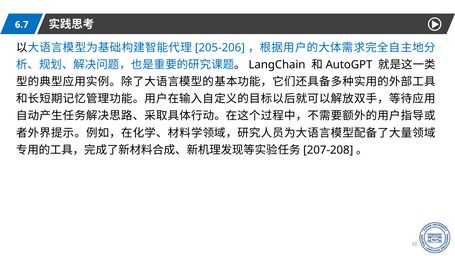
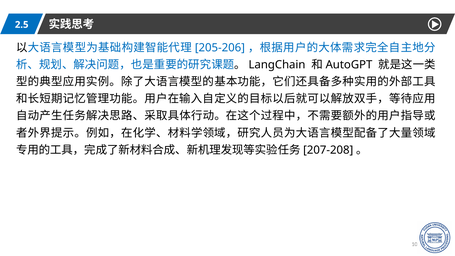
6.7: 6.7 -> 2.5
